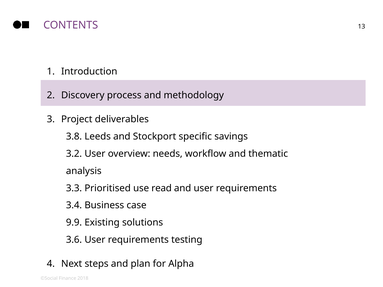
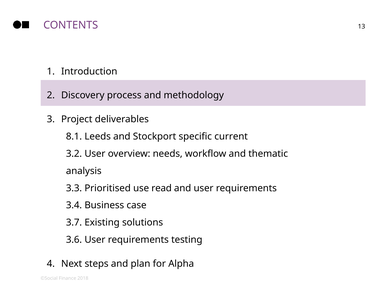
3.8: 3.8 -> 8.1
savings: savings -> current
9.9: 9.9 -> 3.7
